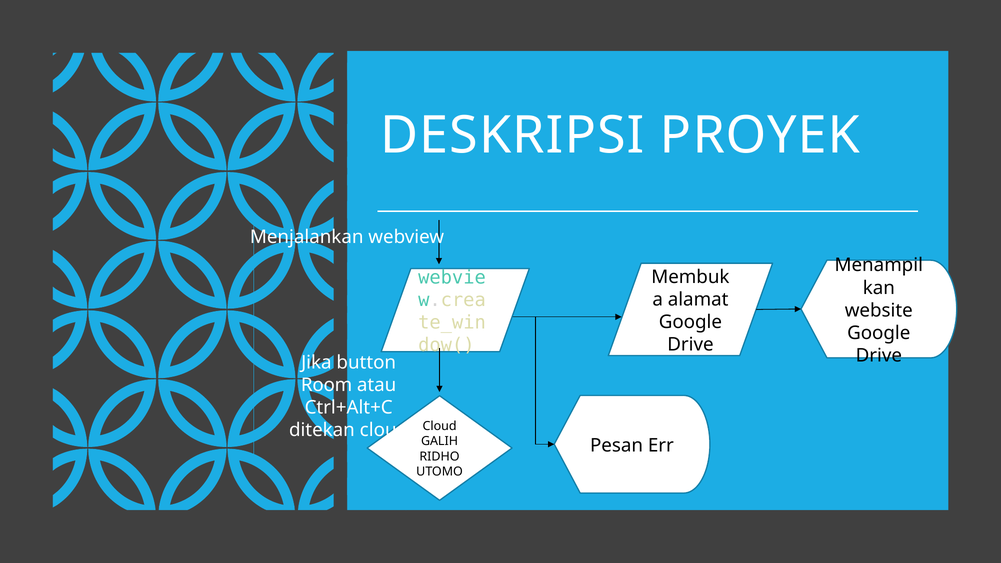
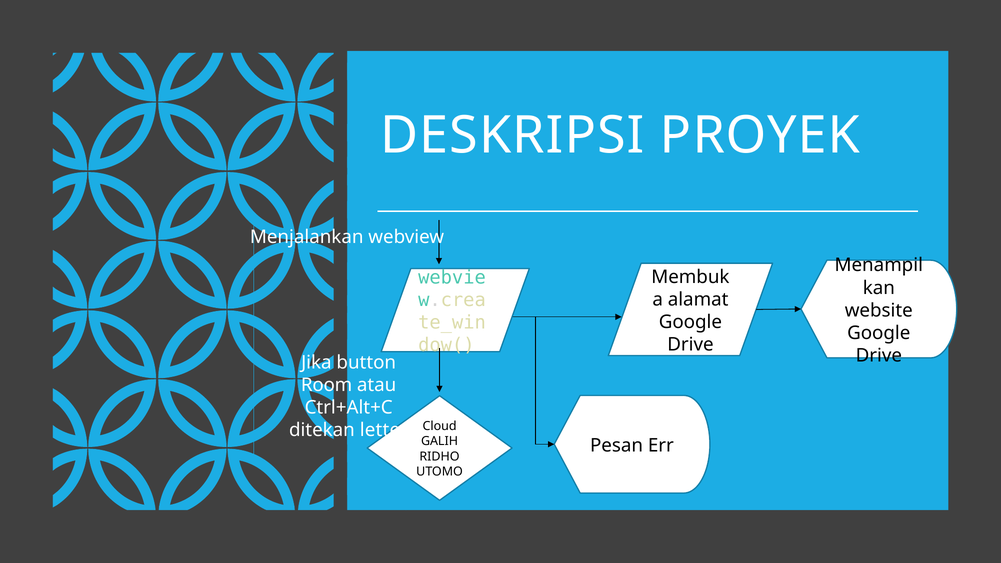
ditekan cloud: cloud -> letter
